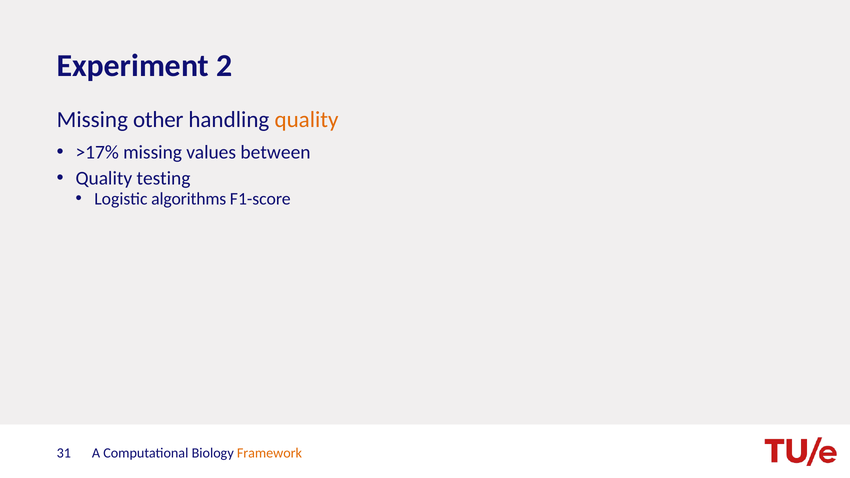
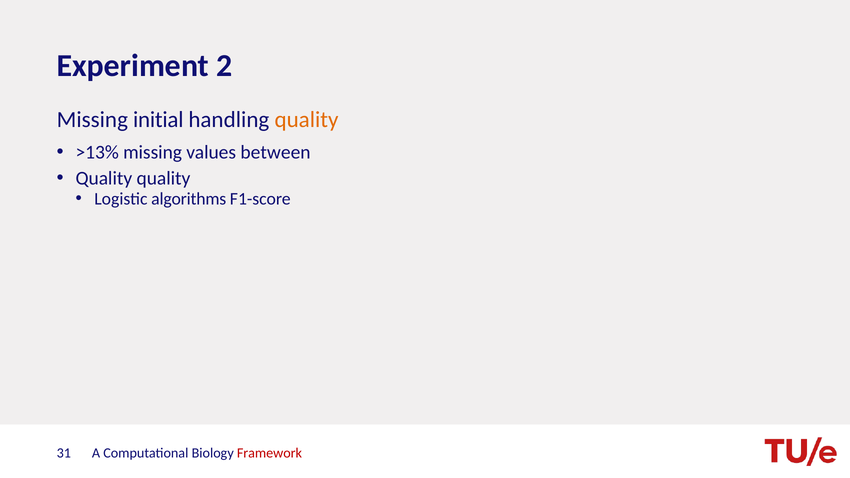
other: other -> initial
>17%: >17% -> >13%
Quality testing: testing -> quality
Framework colour: orange -> red
